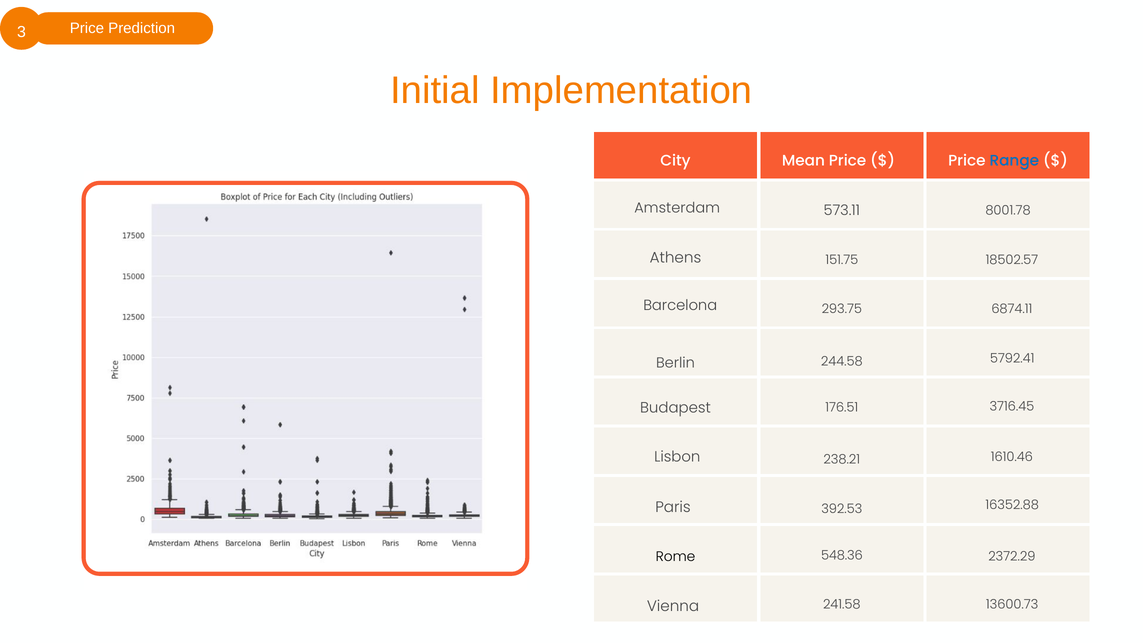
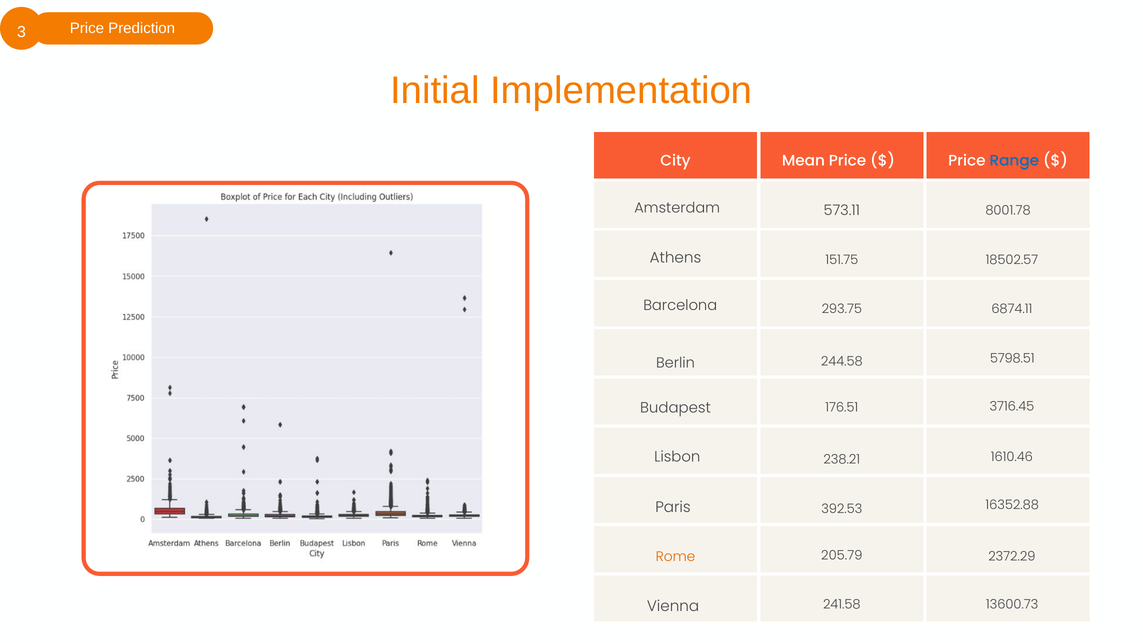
5792.41: 5792.41 -> 5798.51
548.36: 548.36 -> 205.79
Rome colour: black -> orange
